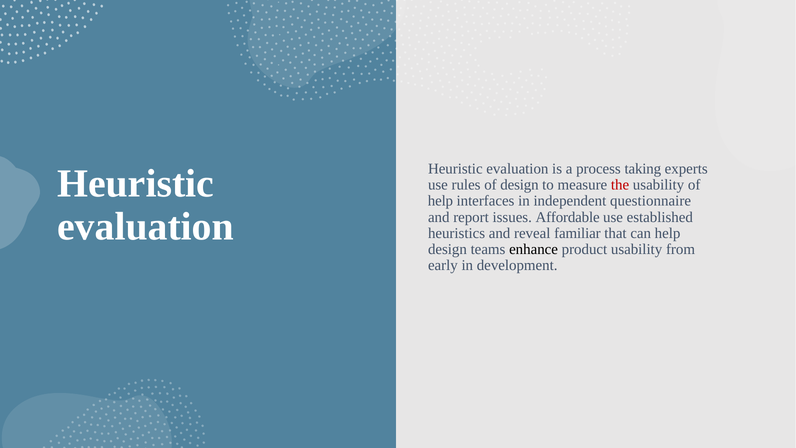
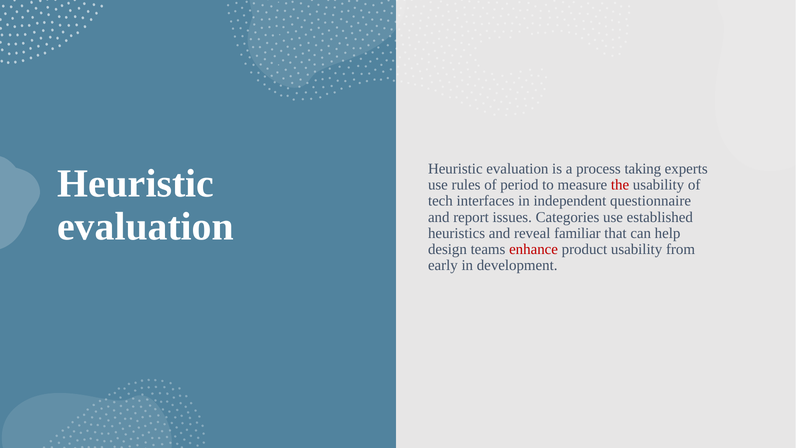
of design: design -> period
help at (440, 201): help -> tech
Affordable: Affordable -> Categories
enhance colour: black -> red
